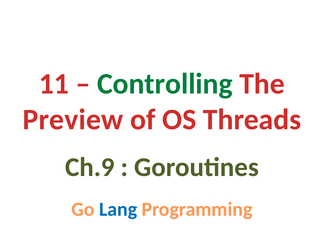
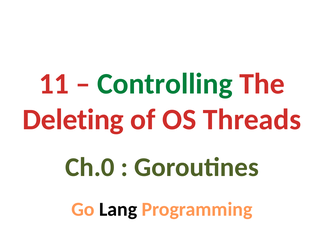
Preview: Preview -> Deleting
Ch.9: Ch.9 -> Ch.0
Lang colour: blue -> black
